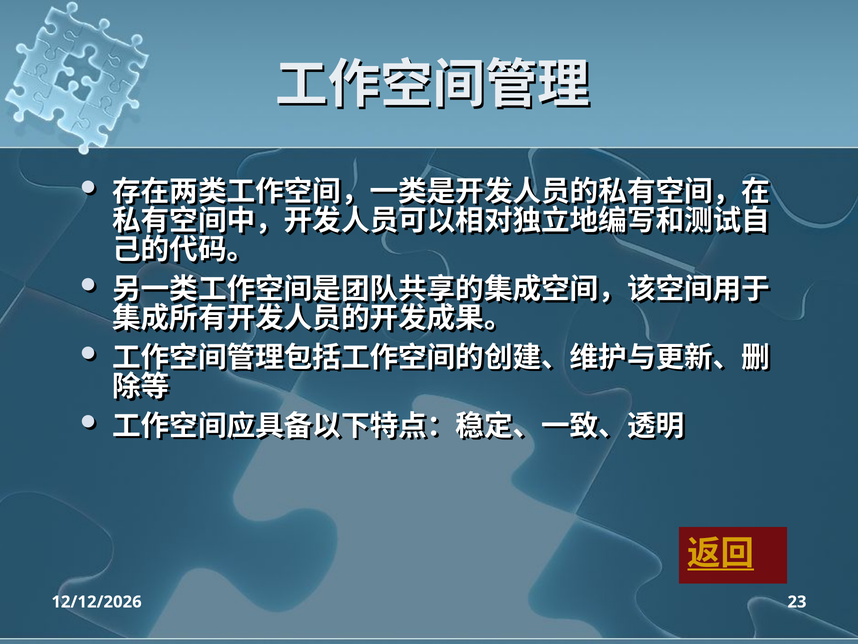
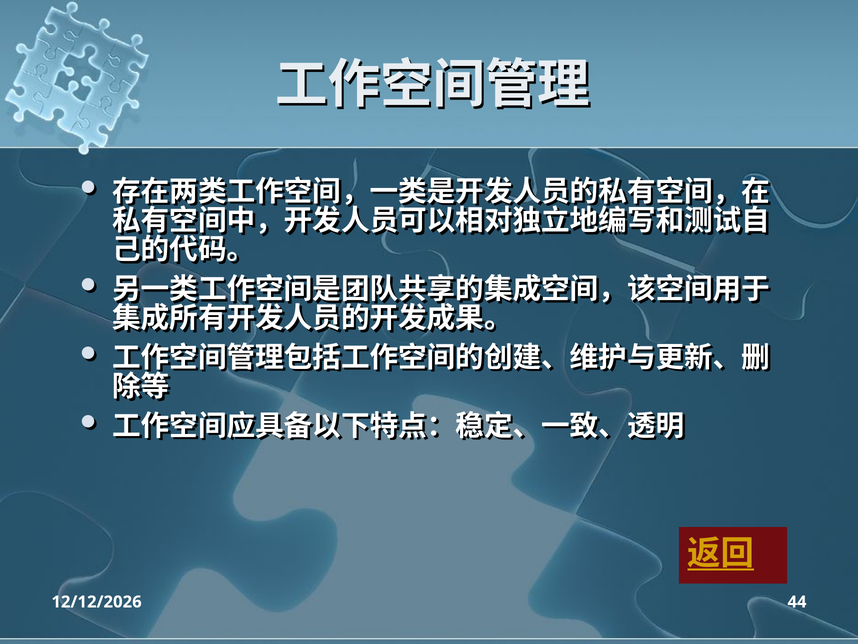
23: 23 -> 44
